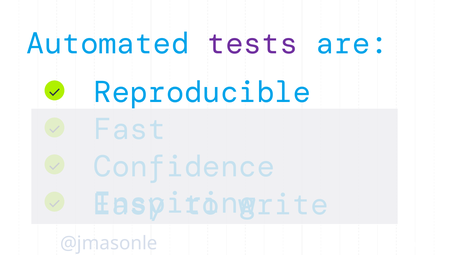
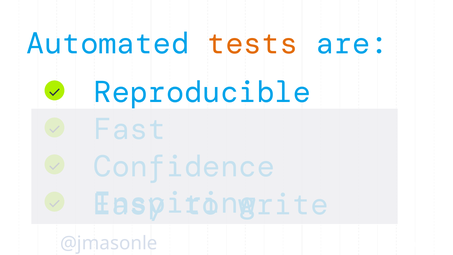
tests colour: purple -> orange
